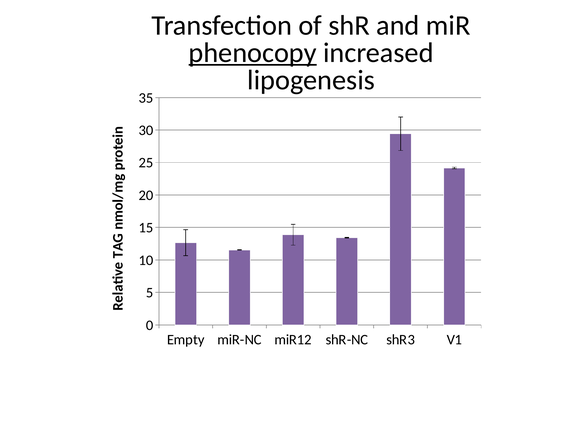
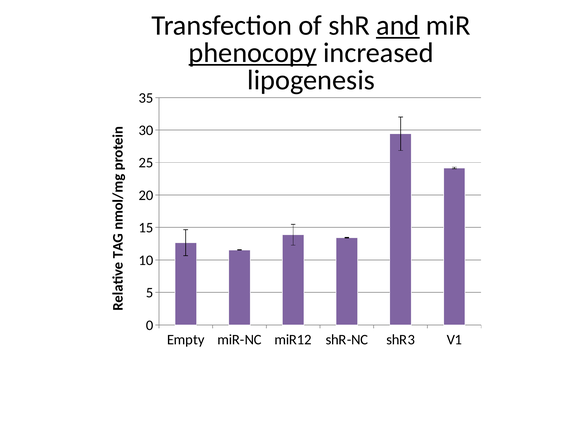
and underline: none -> present
